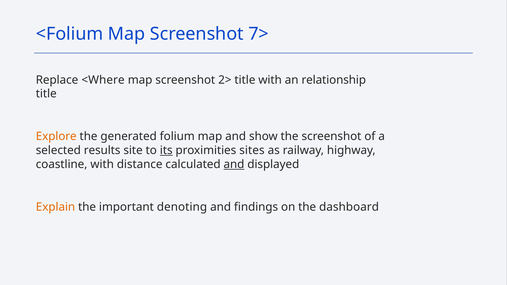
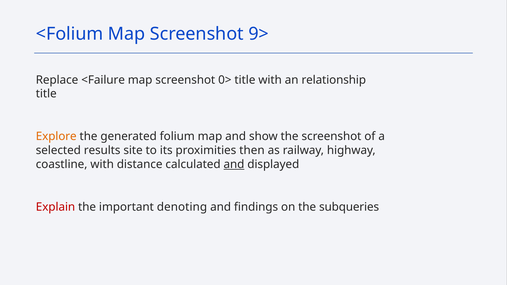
7>: 7> -> 9>
<Where: <Where -> <Failure
2>: 2> -> 0>
its underline: present -> none
sites: sites -> then
Explain colour: orange -> red
dashboard: dashboard -> subqueries
